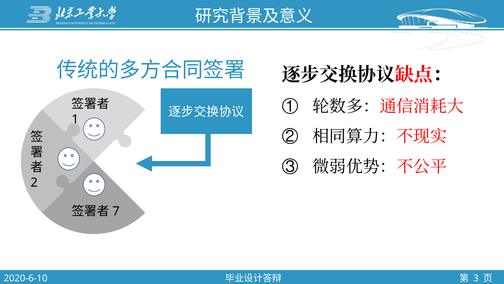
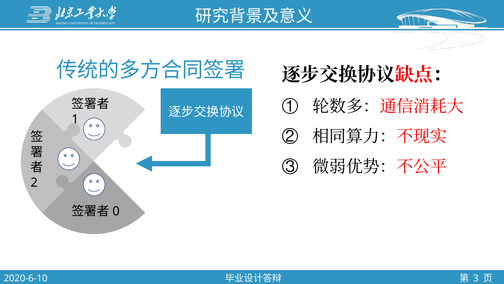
7: 7 -> 0
